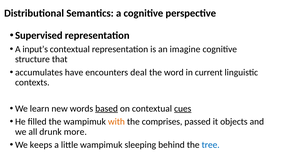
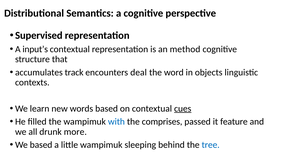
imagine: imagine -> method
have: have -> track
current: current -> objects
based at (107, 109) underline: present -> none
with colour: orange -> blue
objects: objects -> feature
We keeps: keeps -> based
